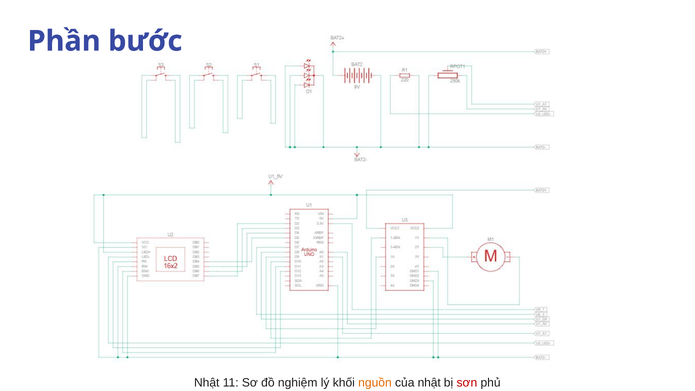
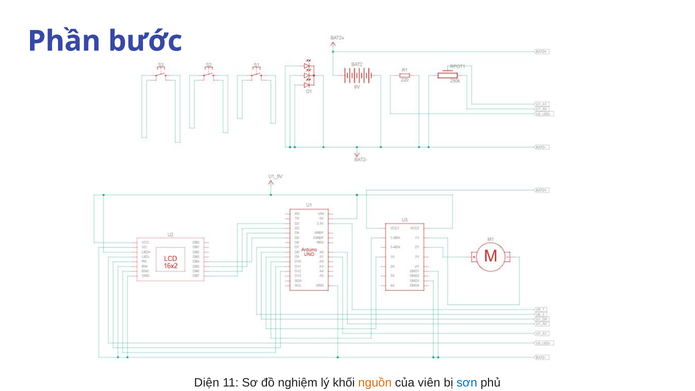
Nhật at (207, 383): Nhật -> Diện
của nhật: nhật -> viên
sơn colour: red -> blue
